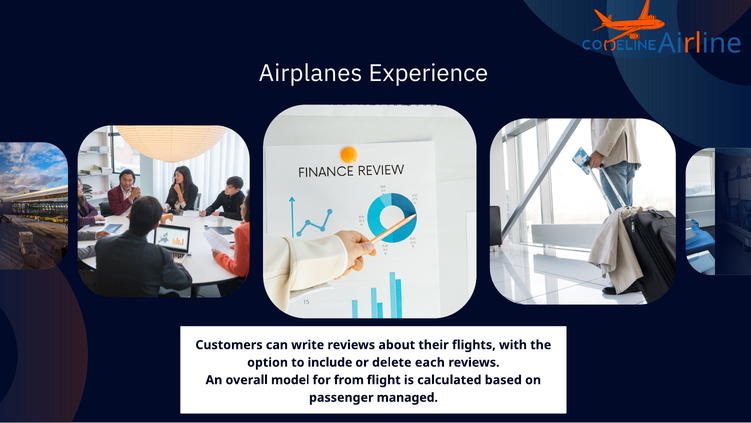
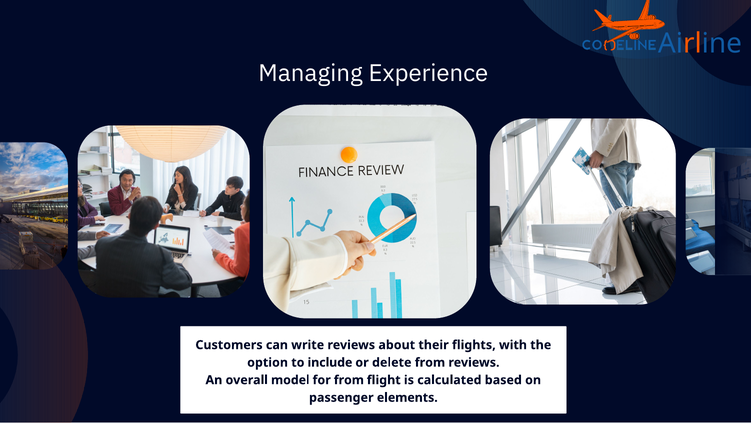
Airplanes: Airplanes -> Managing
delete each: each -> from
managed: managed -> elements
